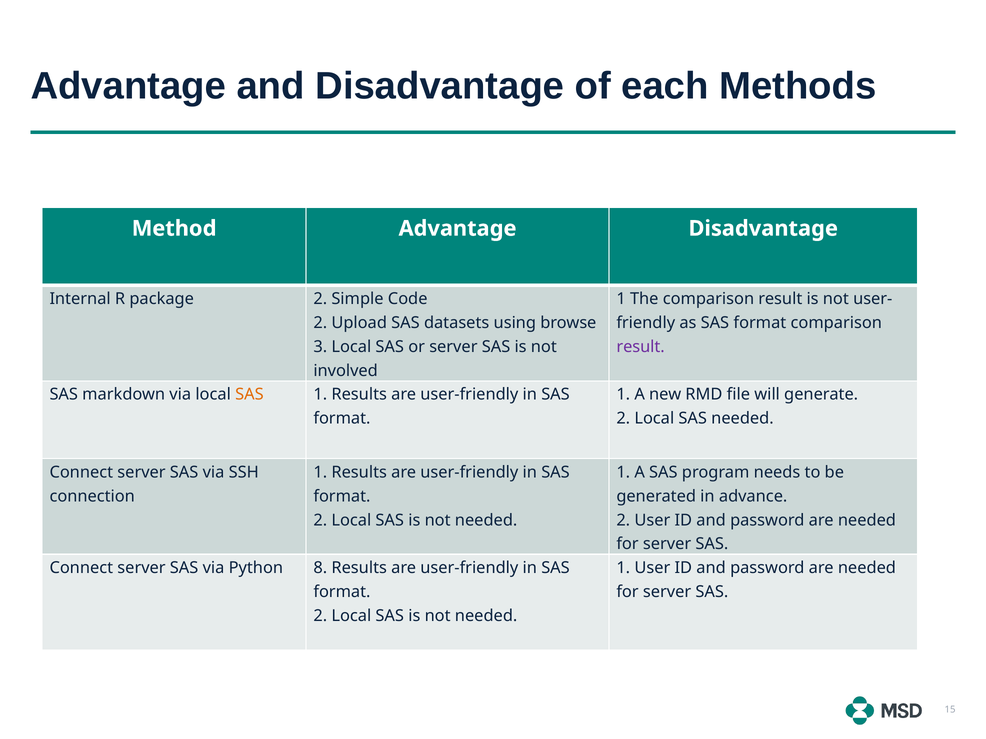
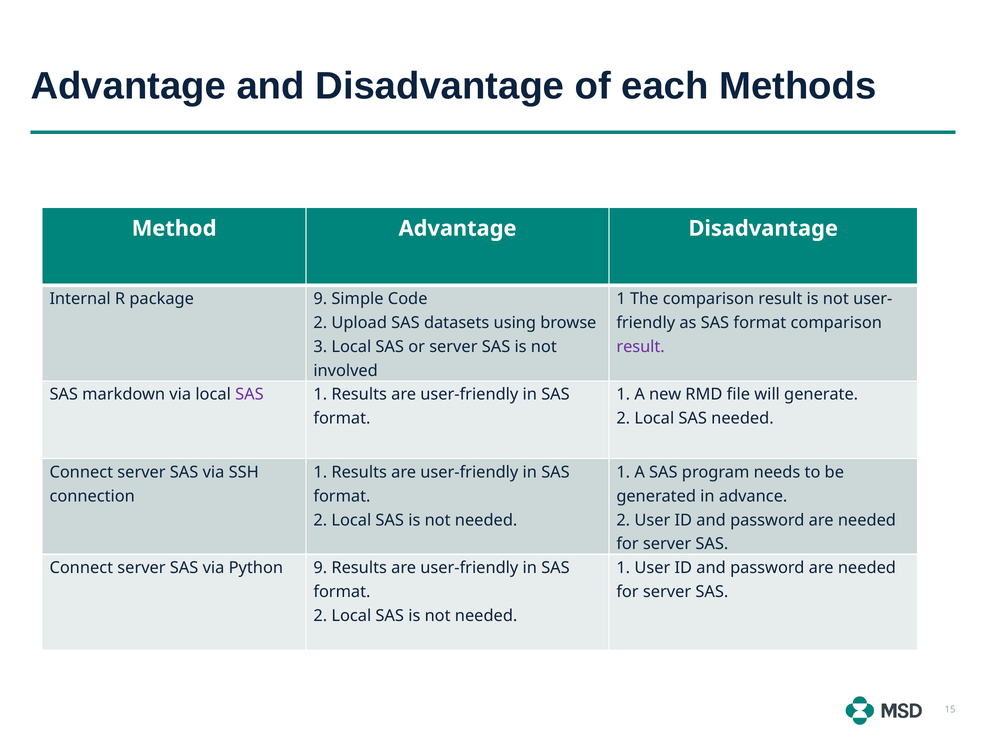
package 2: 2 -> 9
SAS at (249, 395) colour: orange -> purple
Python 8: 8 -> 9
